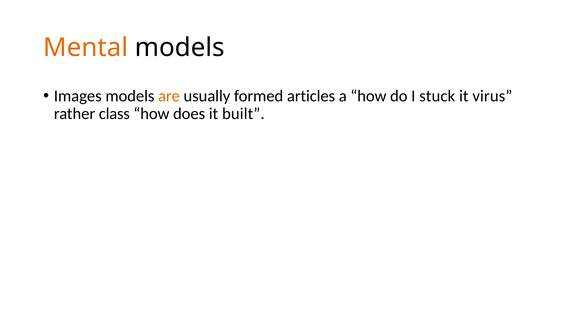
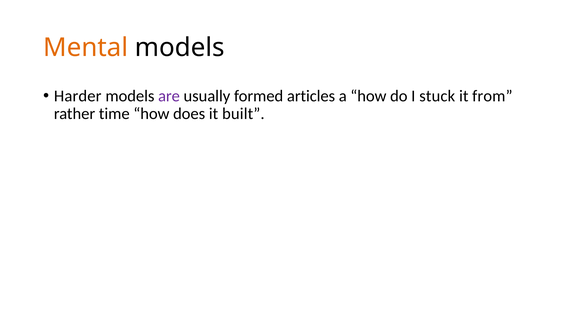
Images: Images -> Harder
are colour: orange -> purple
virus: virus -> from
class: class -> time
